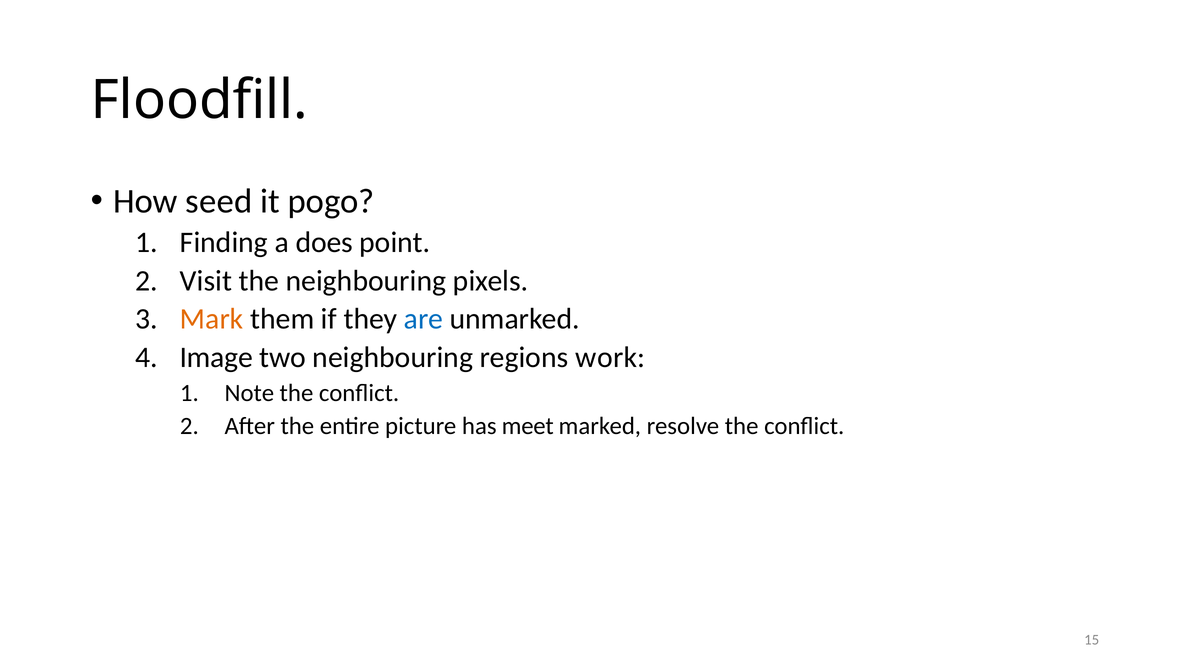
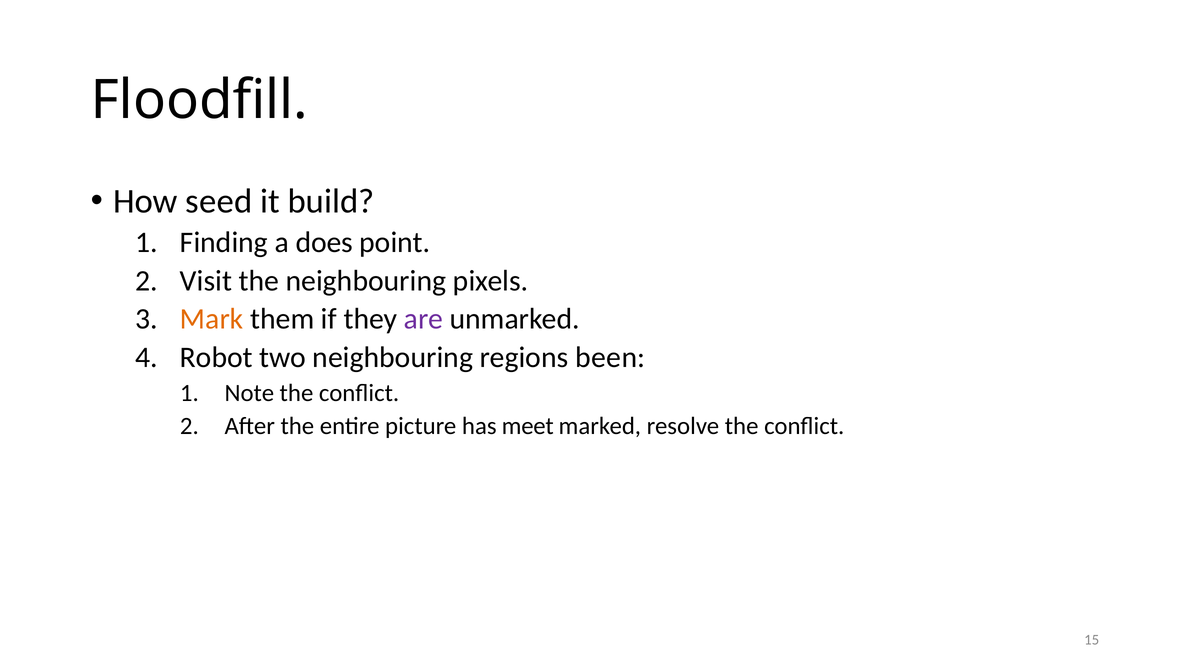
pogo: pogo -> build
are colour: blue -> purple
Image: Image -> Robot
work: work -> been
